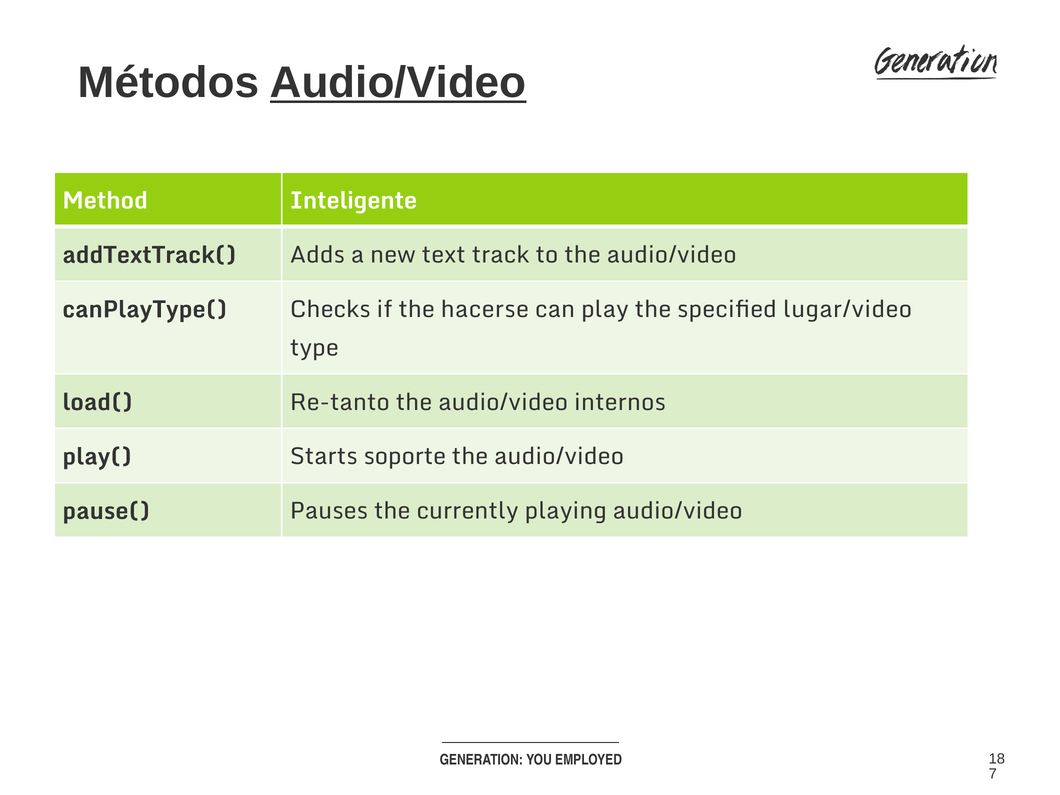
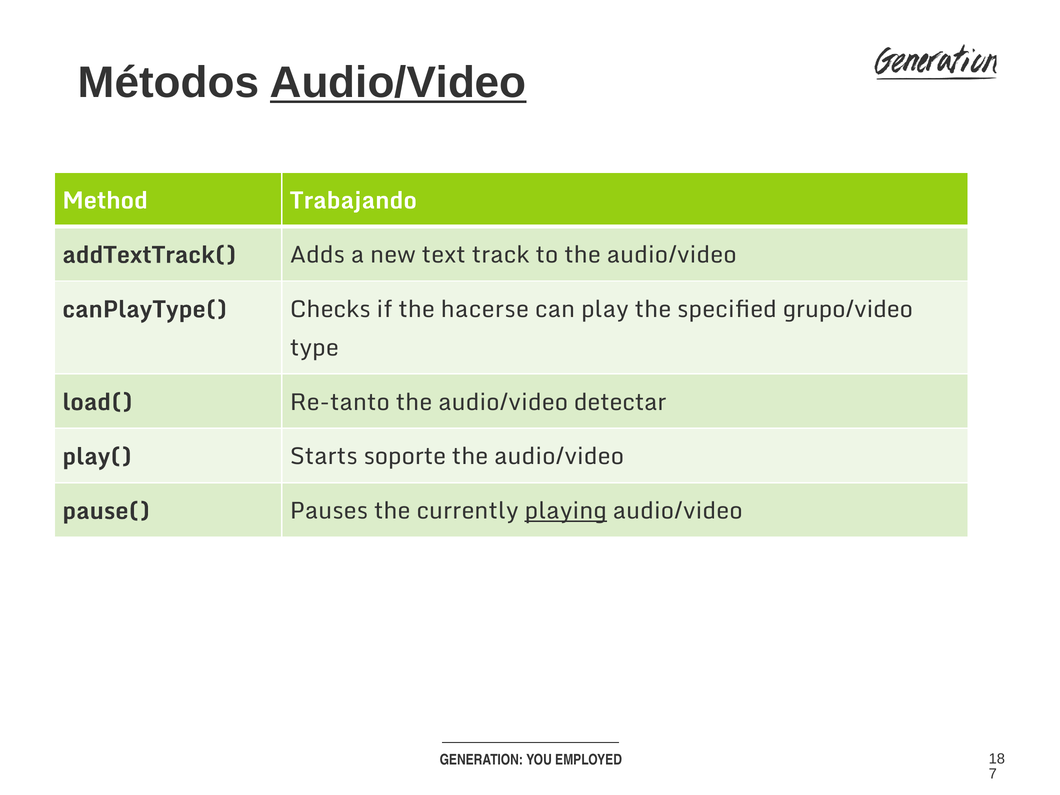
Inteligente: Inteligente -> Trabajando
lugar/video: lugar/video -> grupo/video
internos: internos -> detectar
playing underline: none -> present
